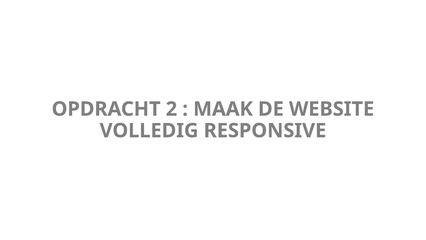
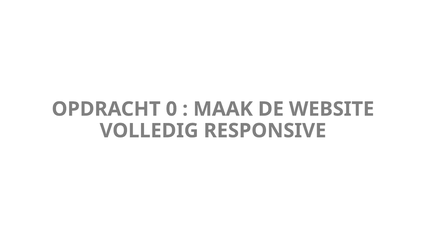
2: 2 -> 0
